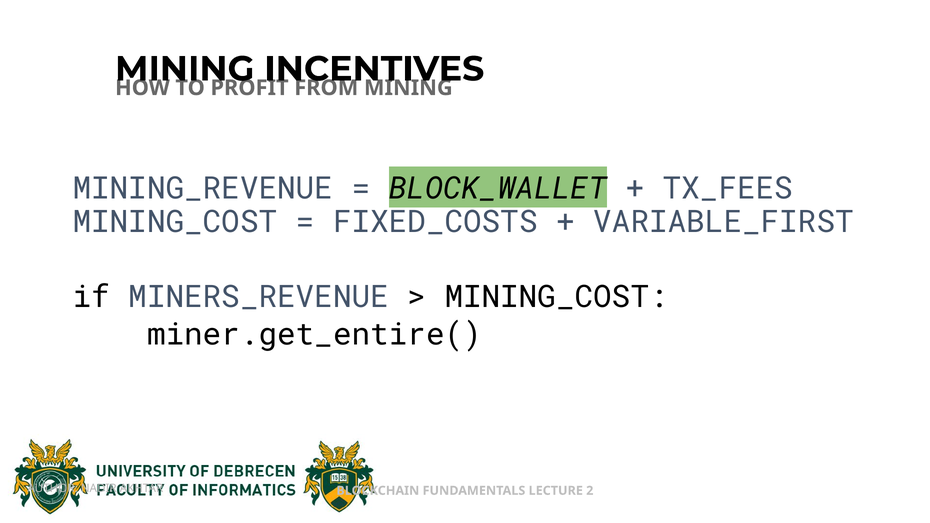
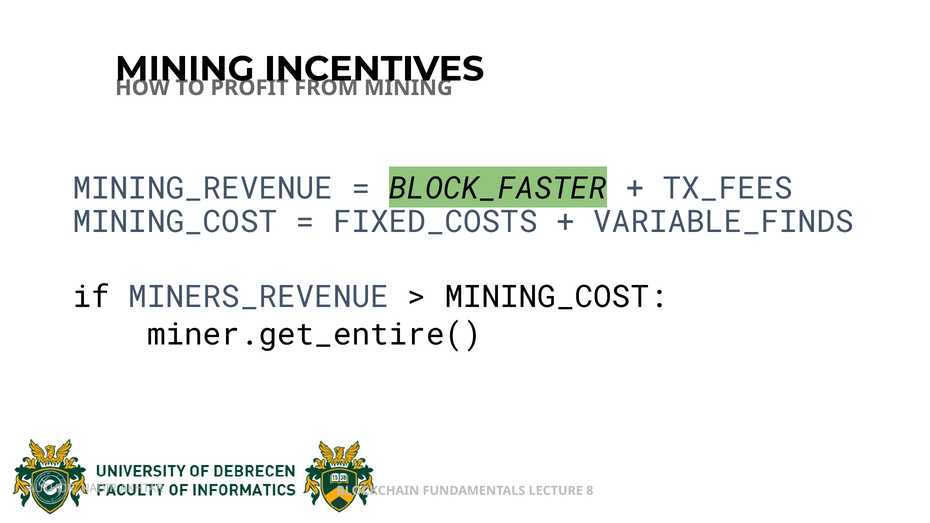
BLOCK_WALLET: BLOCK_WALLET -> BLOCK_FASTER
VARIABLE_FIRST: VARIABLE_FIRST -> VARIABLE_FINDS
2: 2 -> 8
